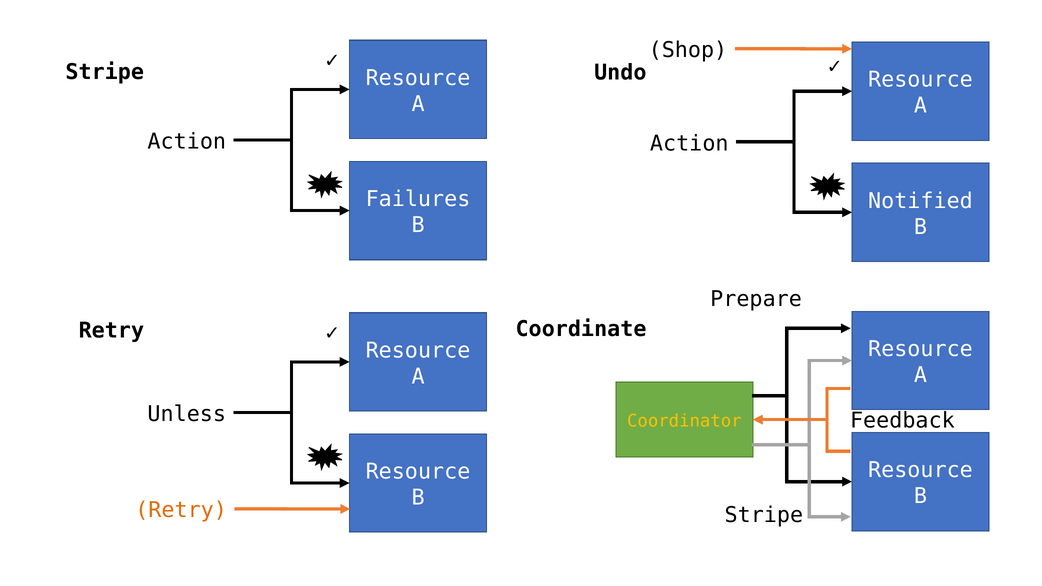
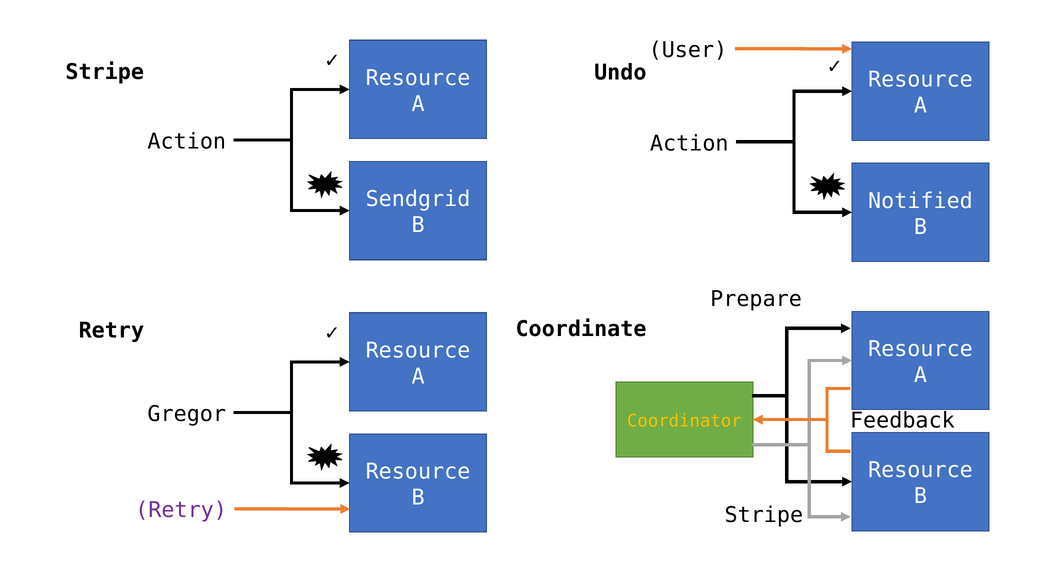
Shop: Shop -> User
Failures: Failures -> Sendgrid
Unless: Unless -> Gregor
Retry at (181, 510) colour: orange -> purple
